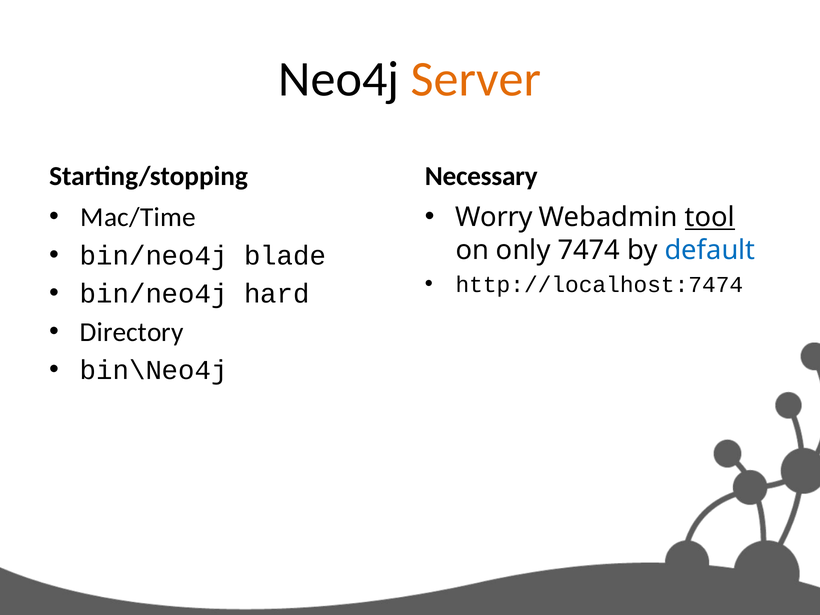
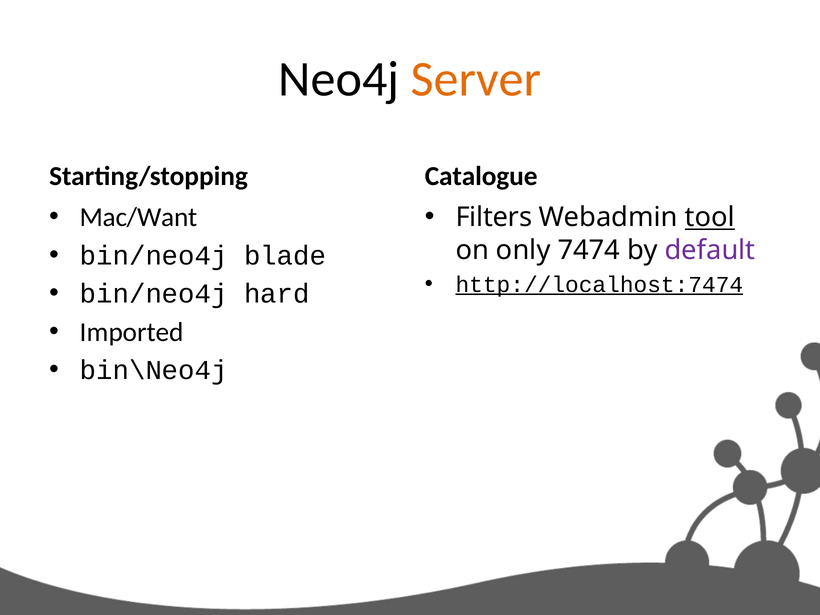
Necessary: Necessary -> Catalogue
Mac/Time: Mac/Time -> Mac/Want
Worry: Worry -> Filters
default colour: blue -> purple
http://localhost:7474 underline: none -> present
Directory: Directory -> Imported
